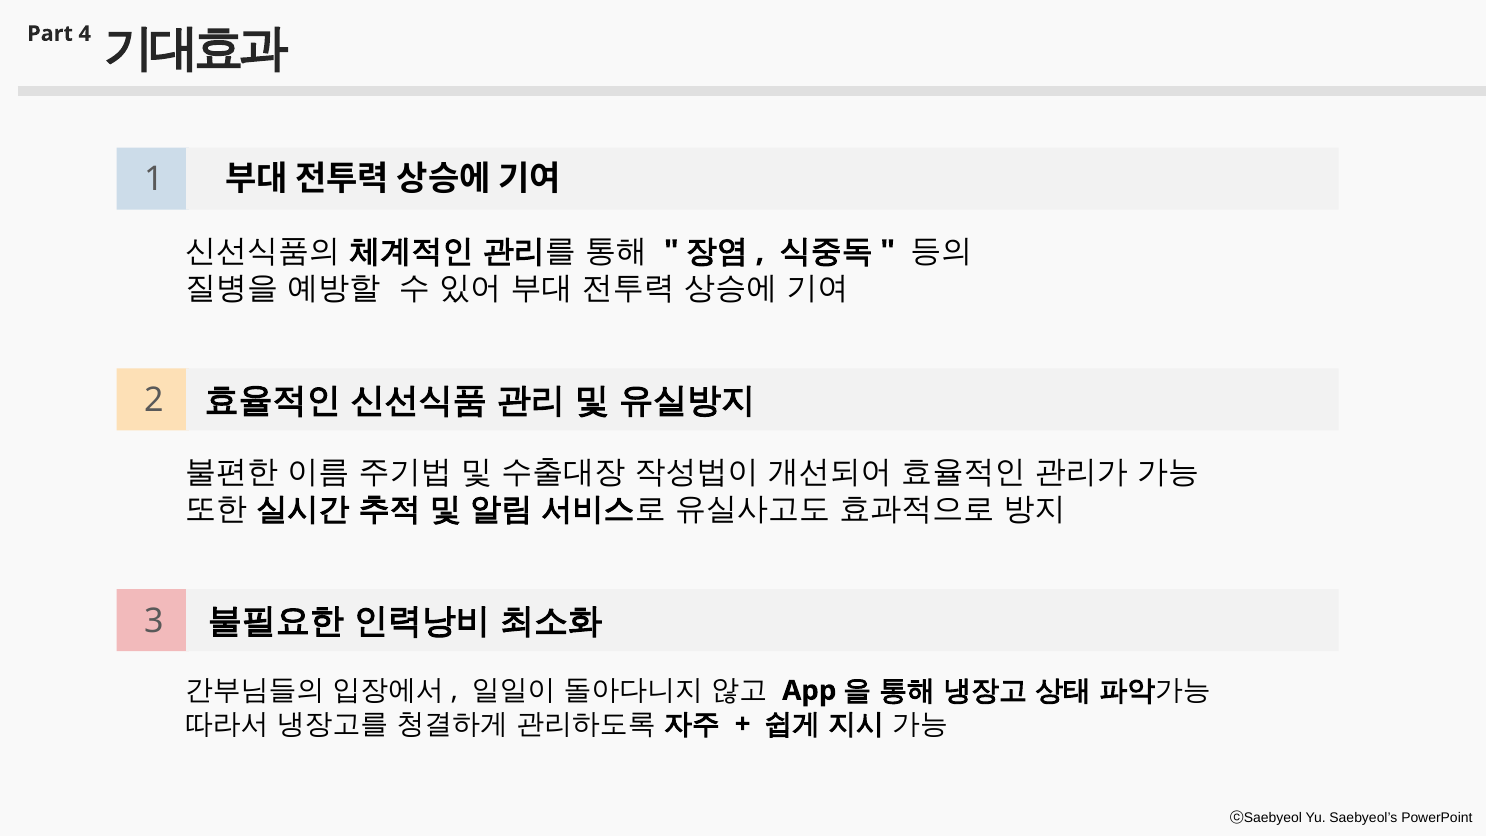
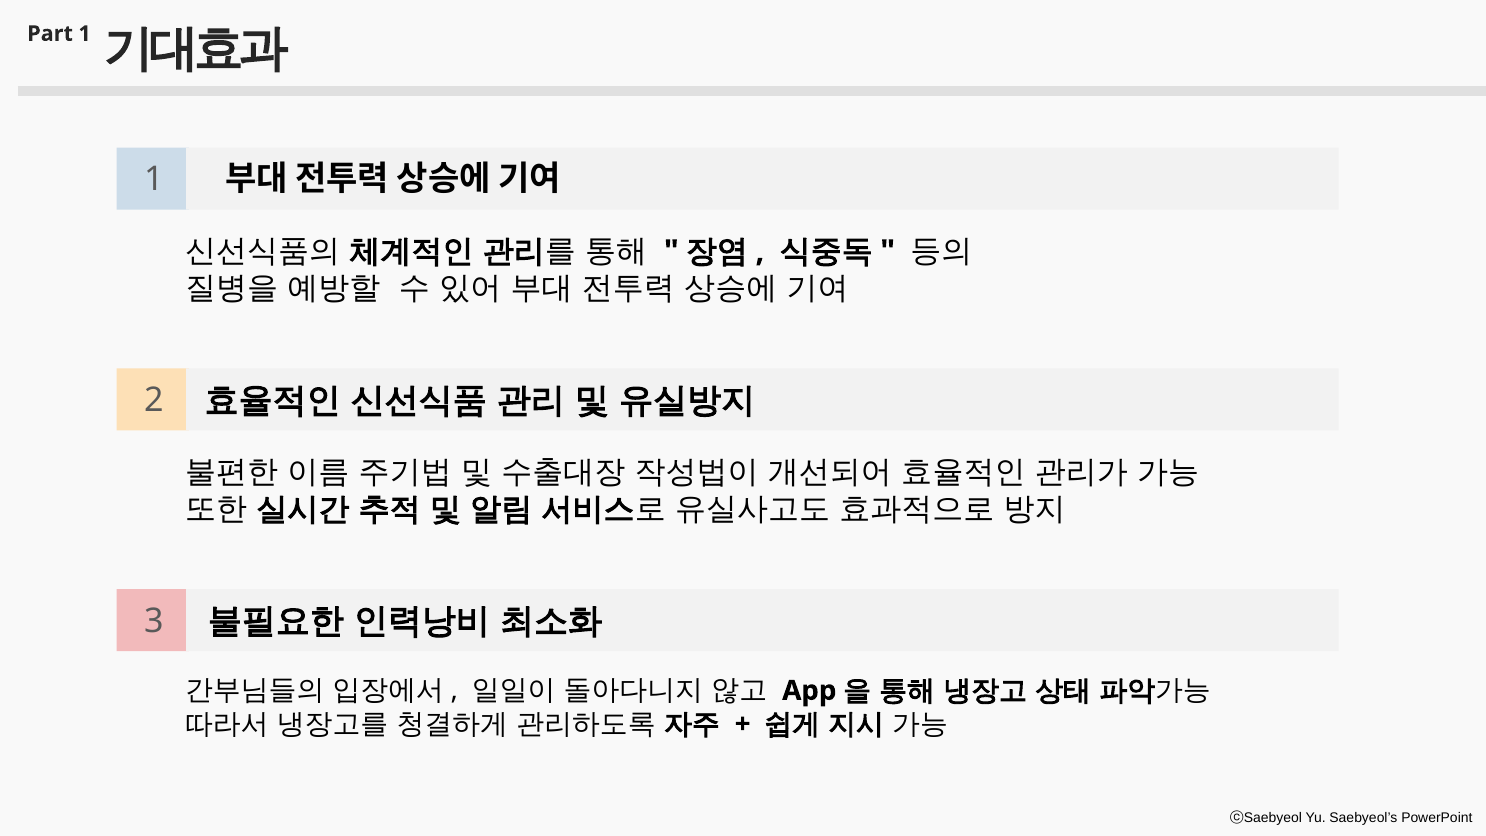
Part 4: 4 -> 1
